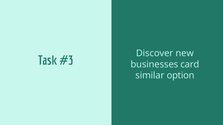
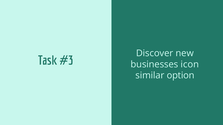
card: card -> icon
